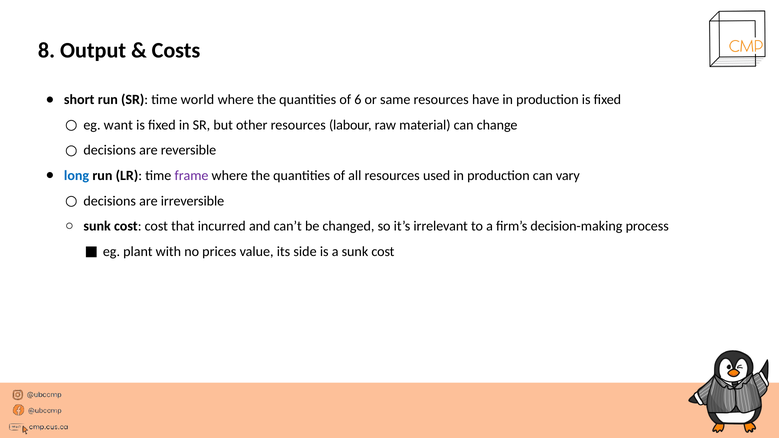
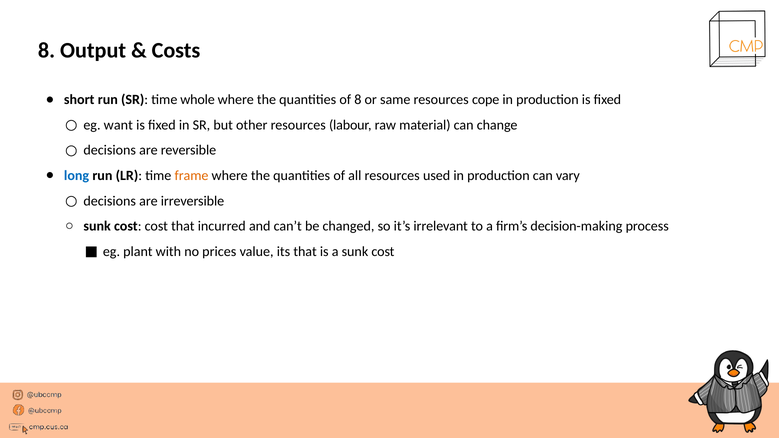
world: world -> whole
of 6: 6 -> 8
have: have -> cope
frame colour: purple -> orange
its side: side -> that
